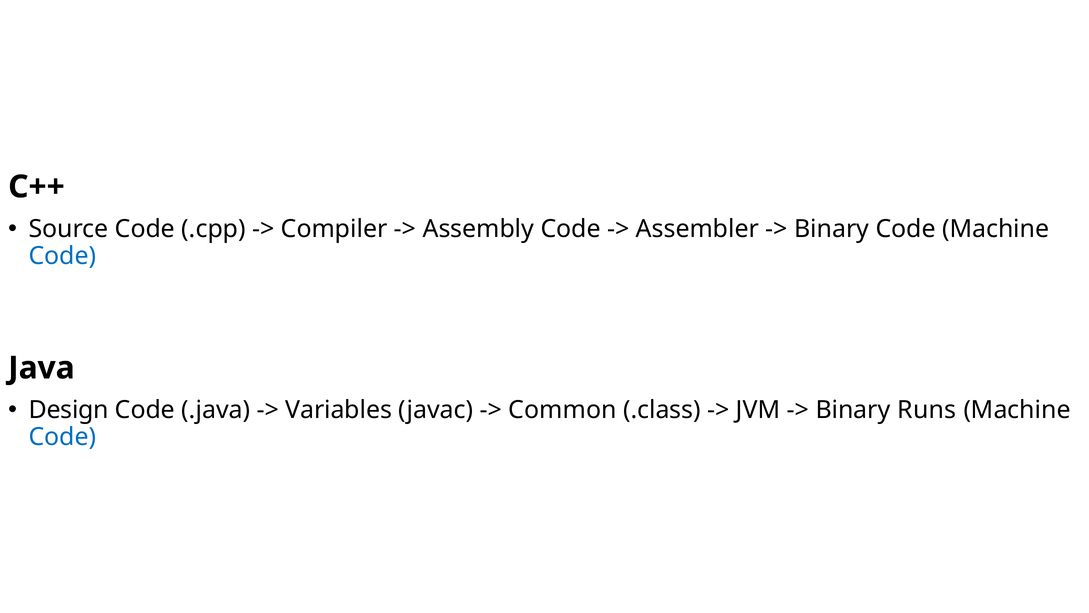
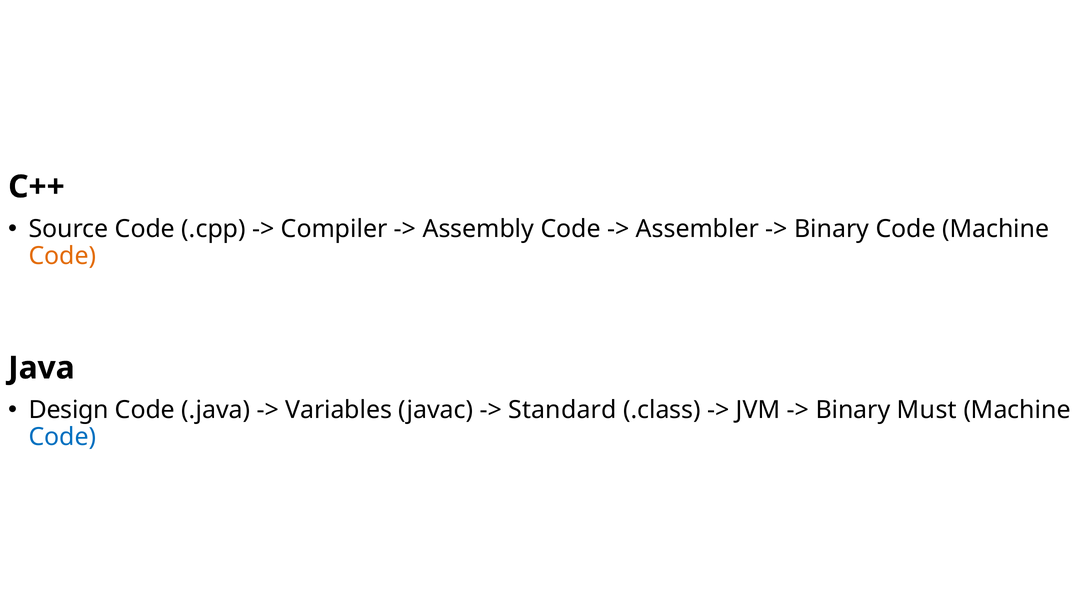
Code at (62, 256) colour: blue -> orange
Common: Common -> Standard
Runs: Runs -> Must
